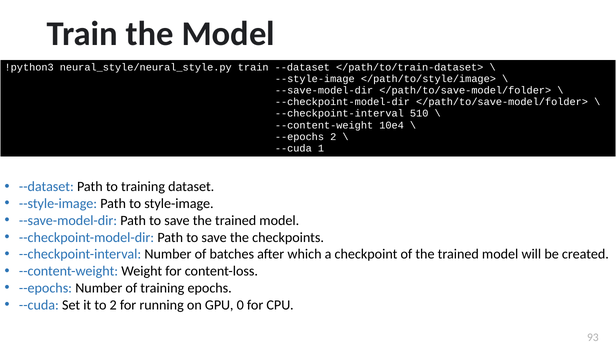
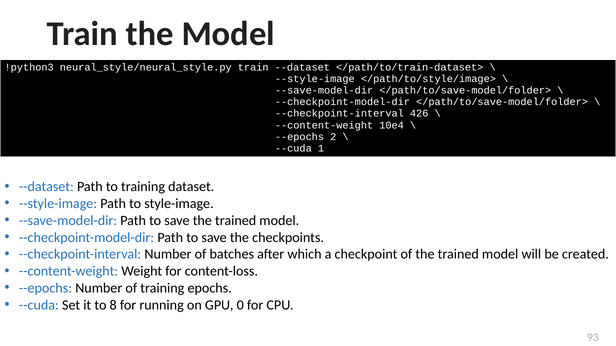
510: 510 -> 426
to 2: 2 -> 8
